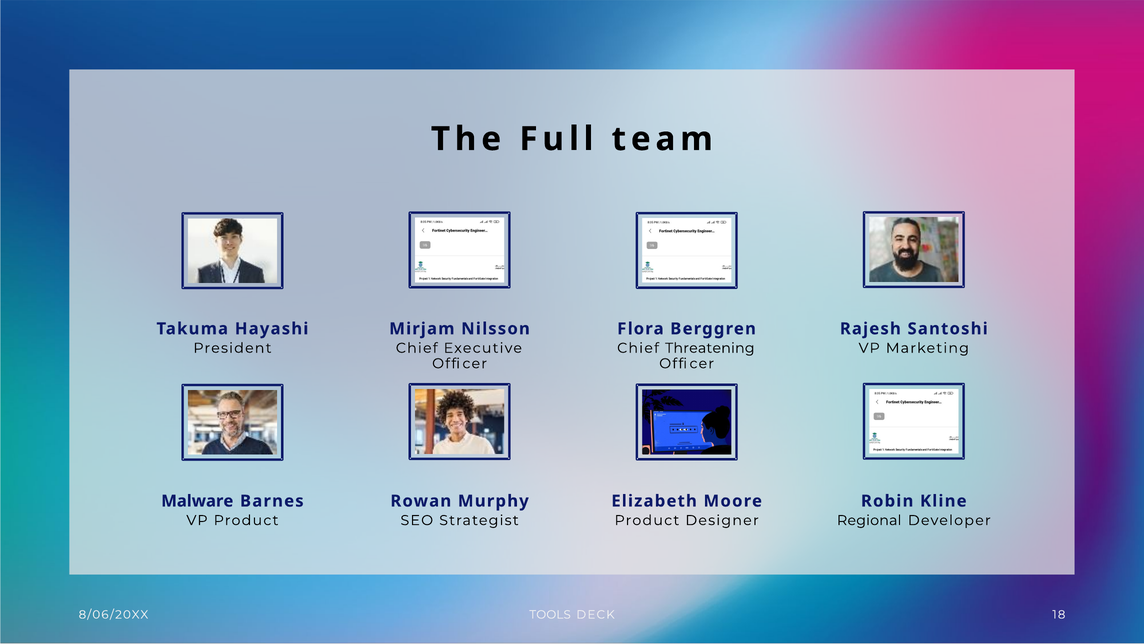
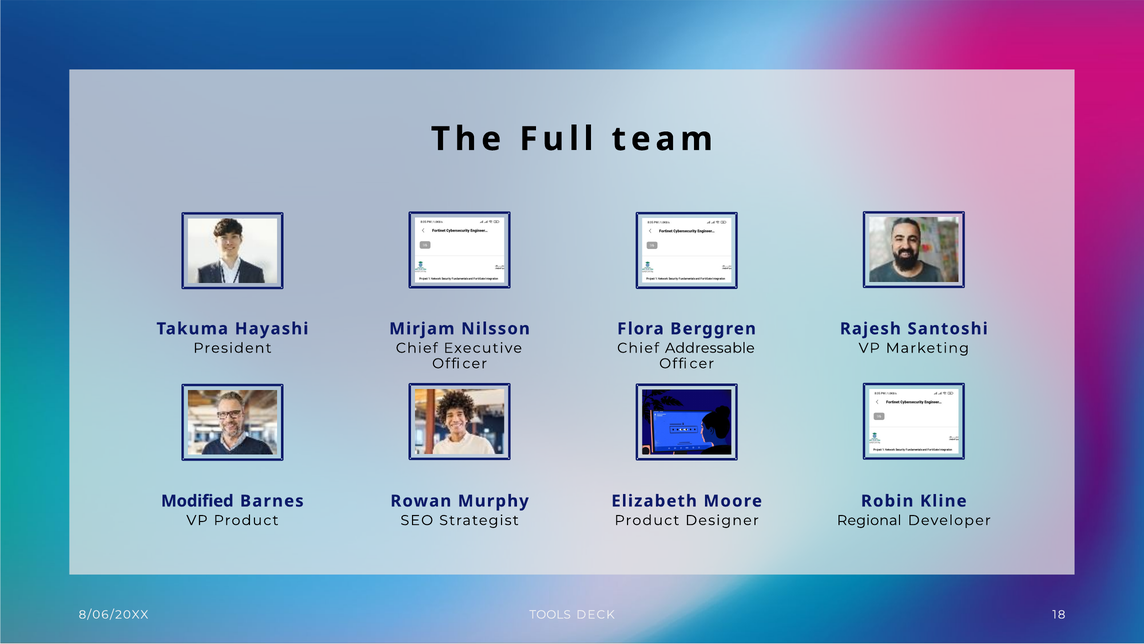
Threatening: Threatening -> Addressable
Malware: Malware -> Modified
